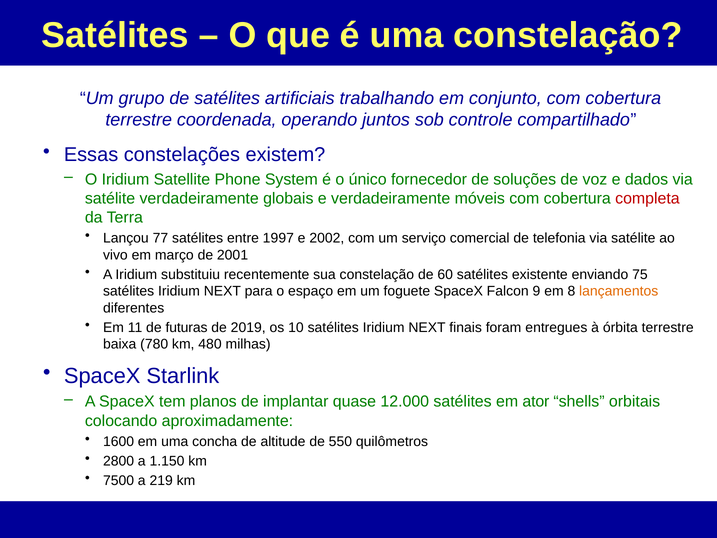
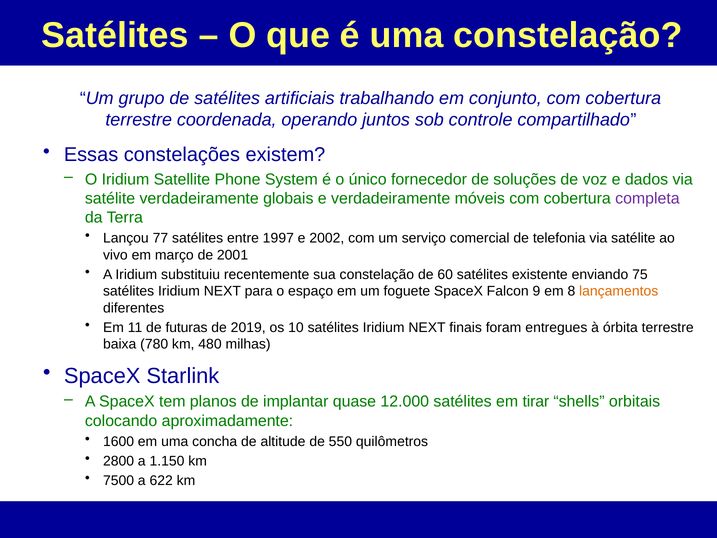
completa colour: red -> purple
ator: ator -> tirar
219: 219 -> 622
